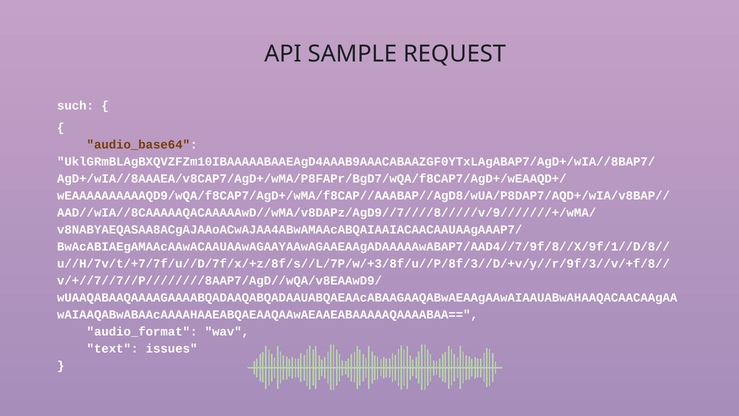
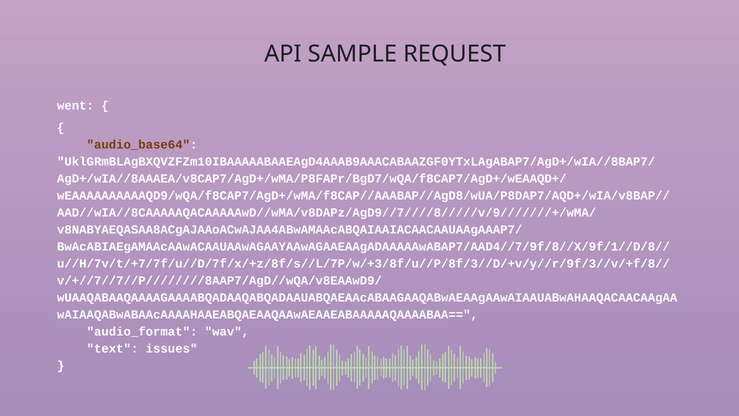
such: such -> went
